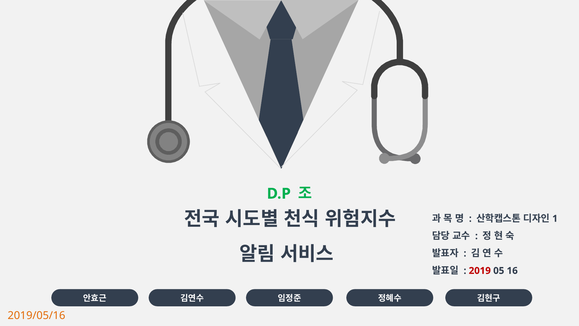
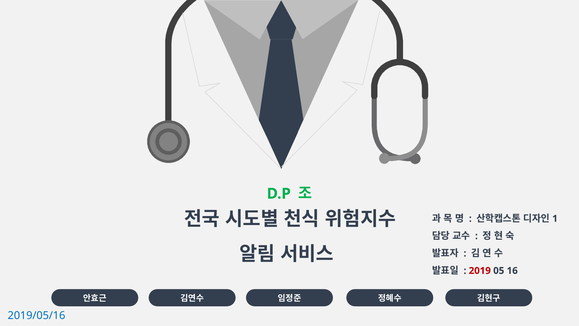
2019/05/16 colour: orange -> blue
